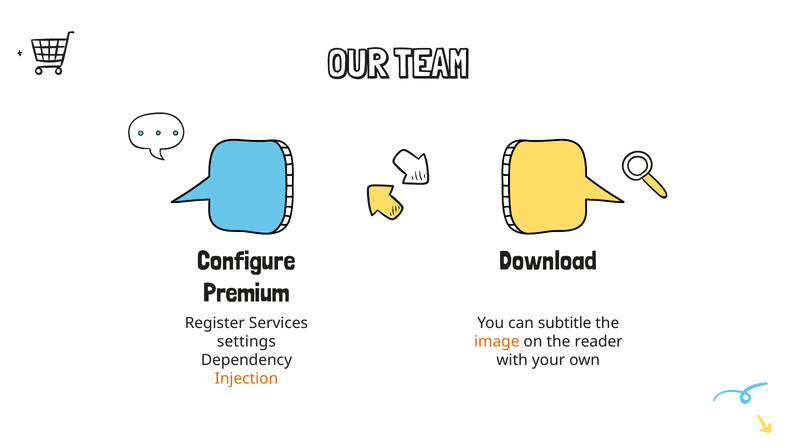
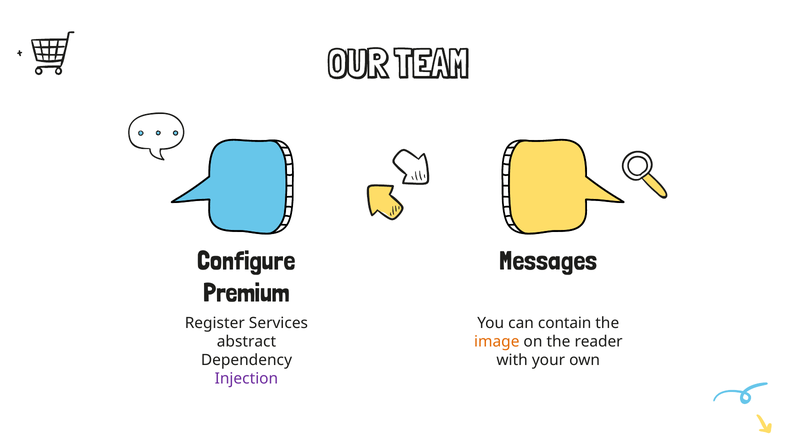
Download: Download -> Messages
subtitle: subtitle -> contain
settings: settings -> abstract
Injection colour: orange -> purple
